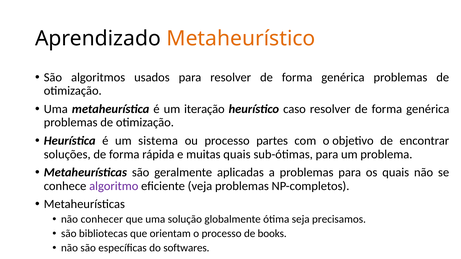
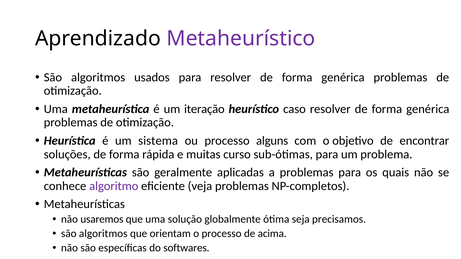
Metaheurístico colour: orange -> purple
partes: partes -> alguns
muitas quais: quais -> curso
conhecer: conhecer -> usaremos
bibliotecas at (103, 234): bibliotecas -> algoritmos
books: books -> acima
